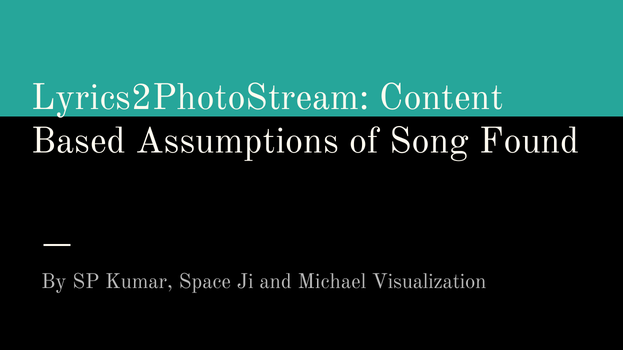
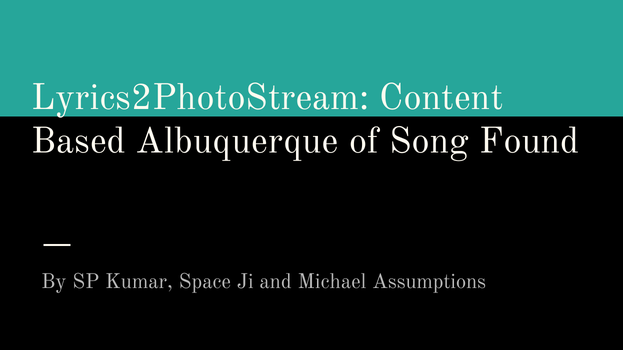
Assumptions: Assumptions -> Albuquerque
Visualization: Visualization -> Assumptions
